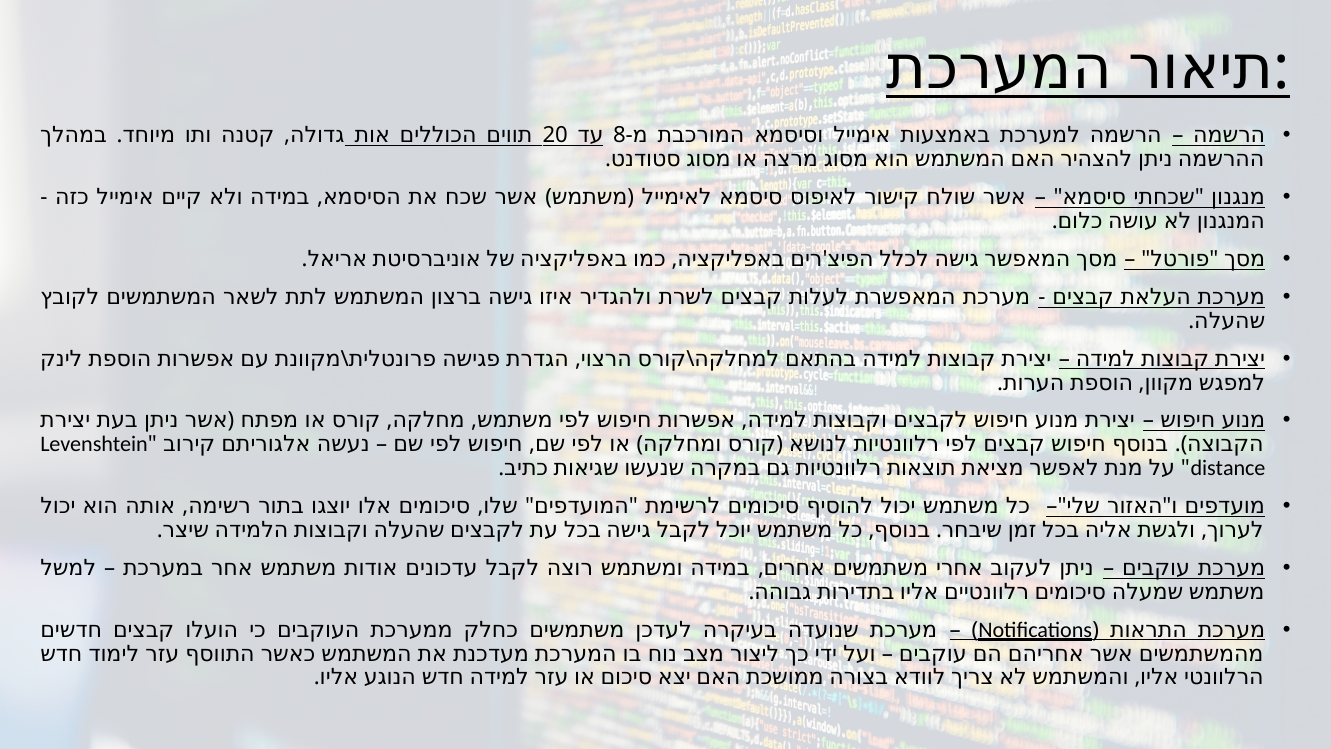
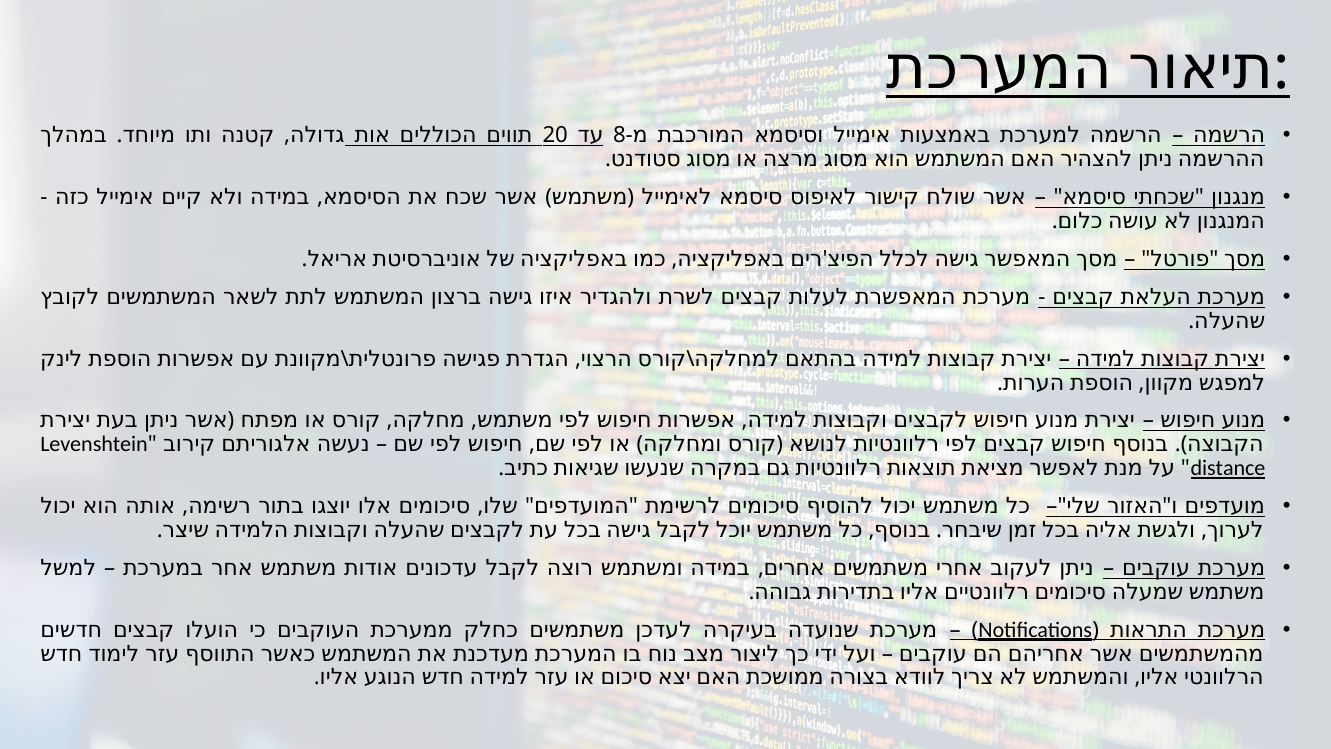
distance underline: none -> present
